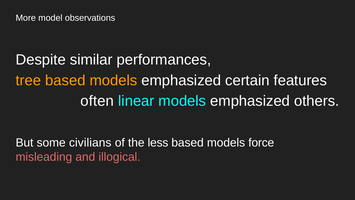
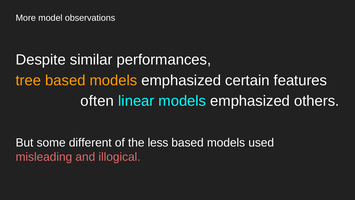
civilians: civilians -> different
force: force -> used
